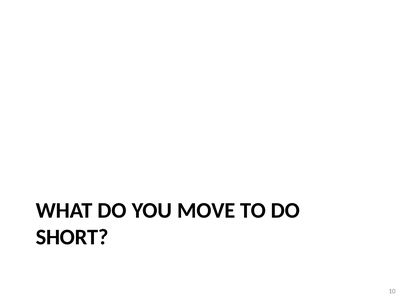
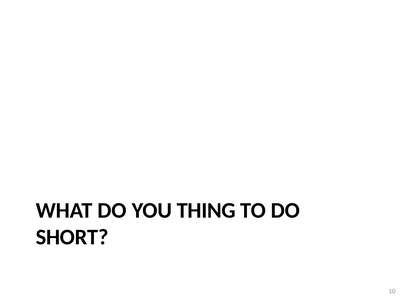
MOVE: MOVE -> THING
